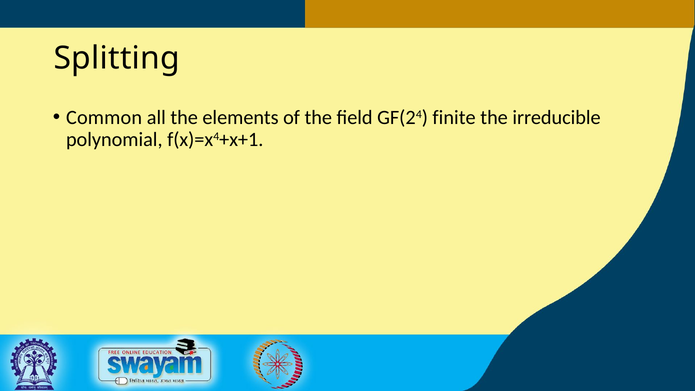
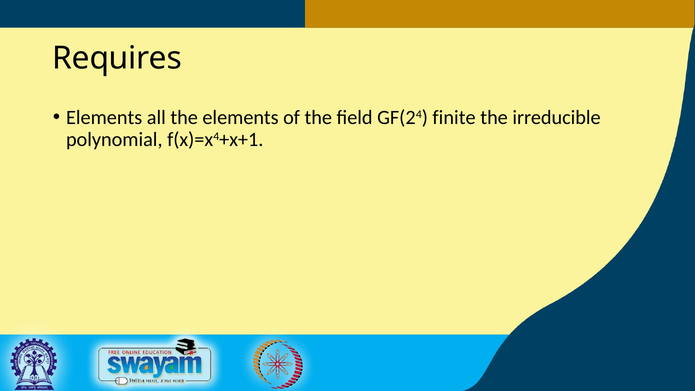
Splitting: Splitting -> Requires
Common at (104, 118): Common -> Elements
